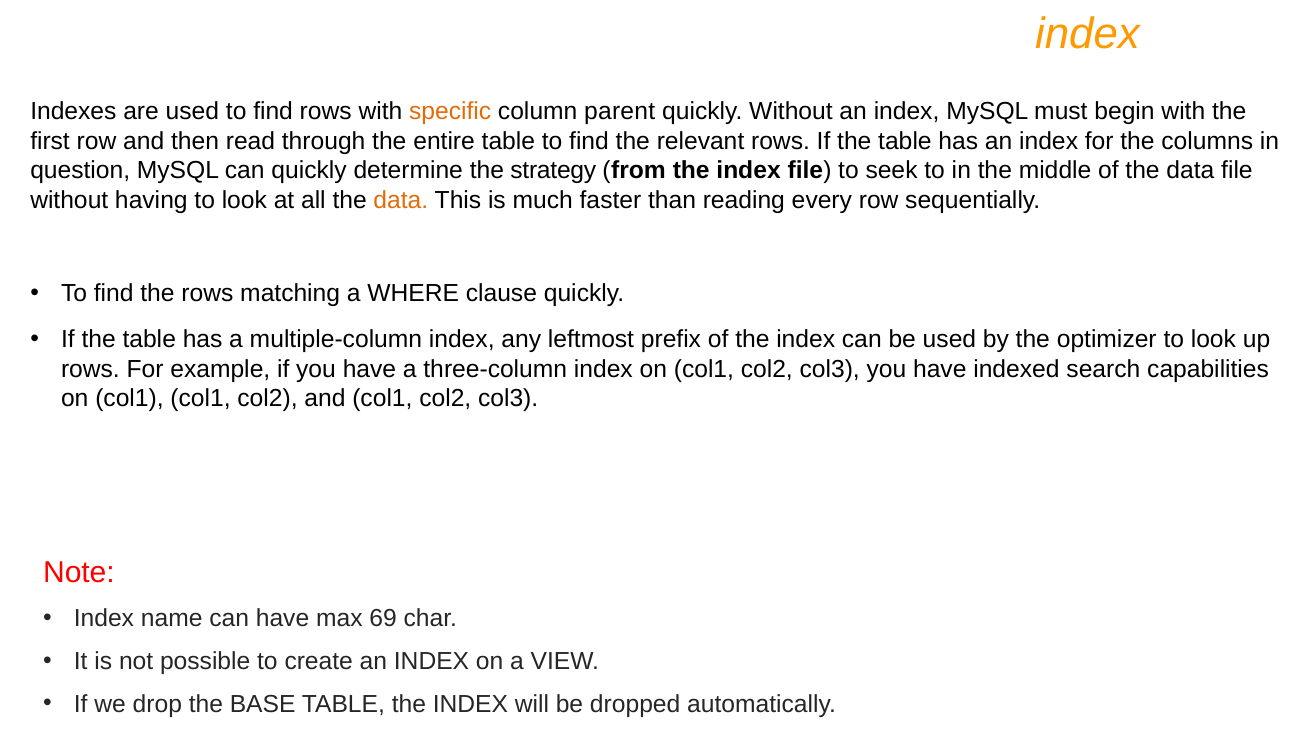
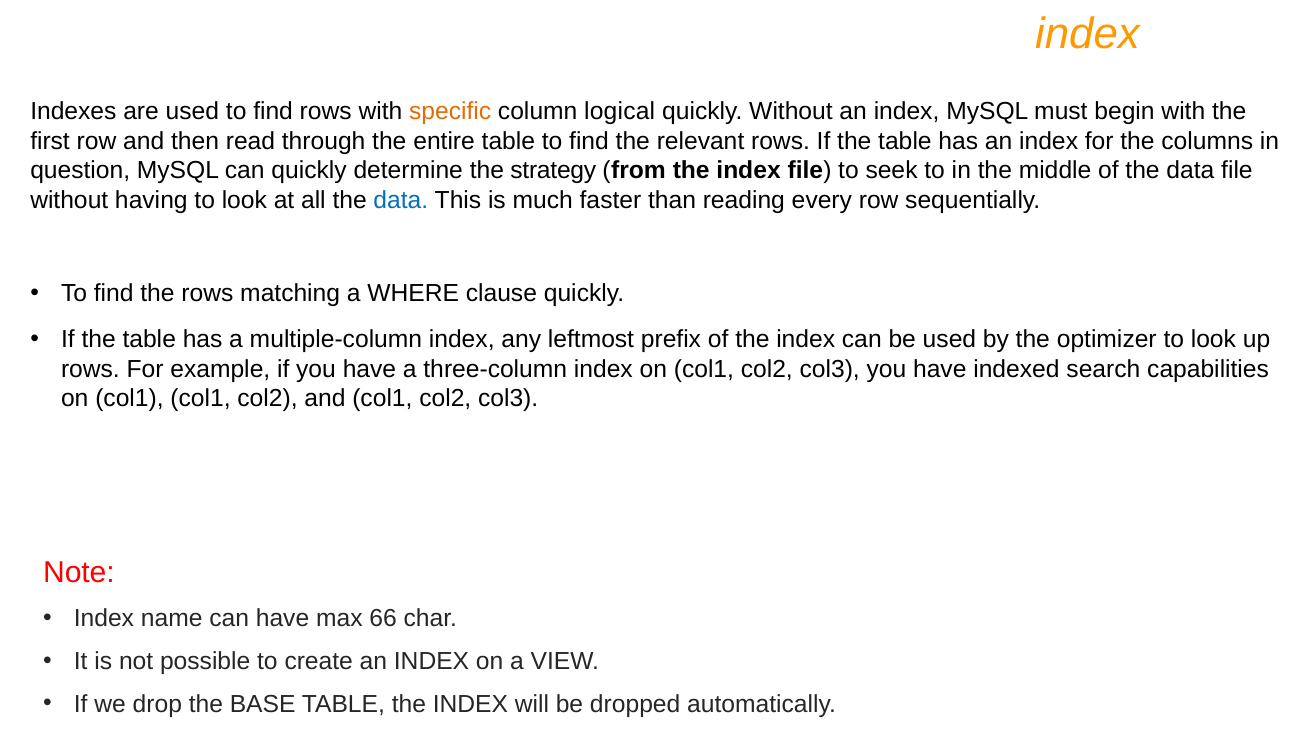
parent: parent -> logical
data at (401, 200) colour: orange -> blue
69: 69 -> 66
